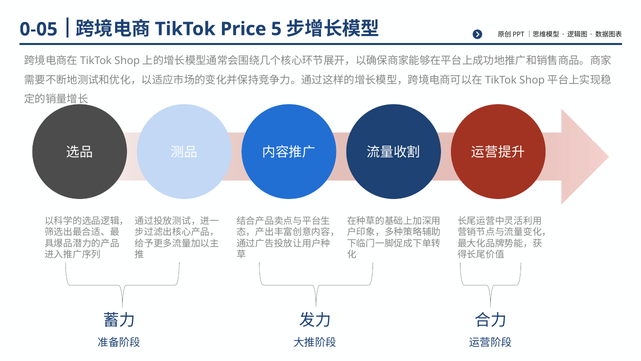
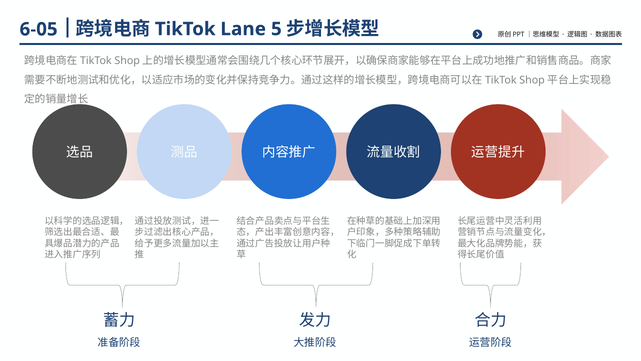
Price: Price -> Lane
0-05: 0-05 -> 6-05
